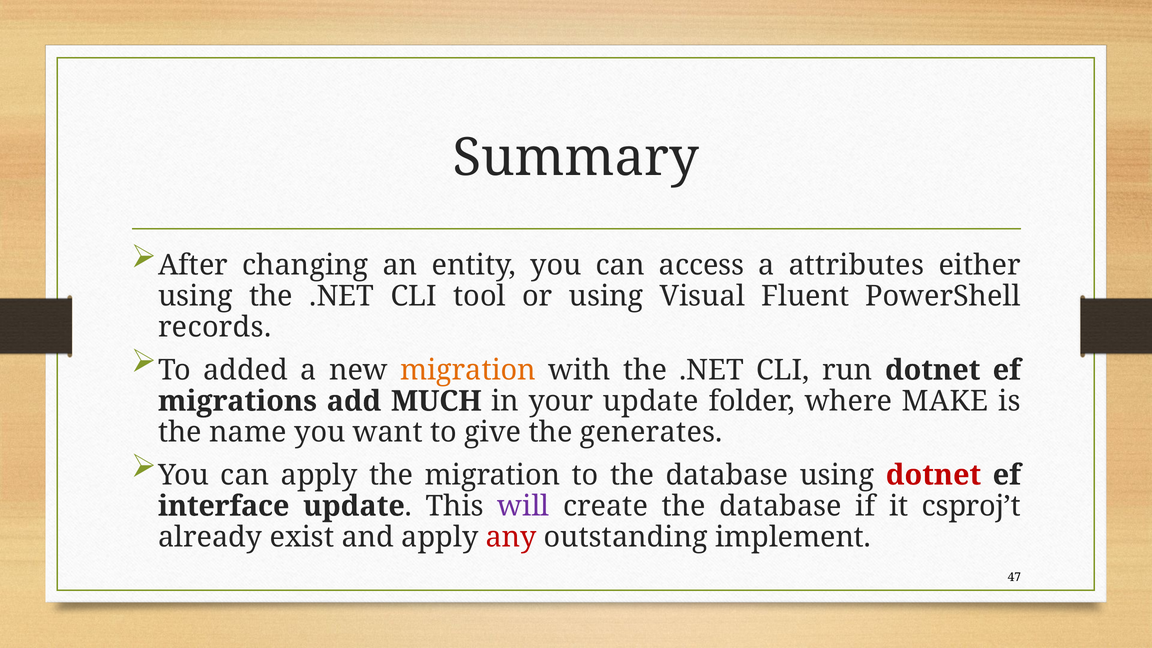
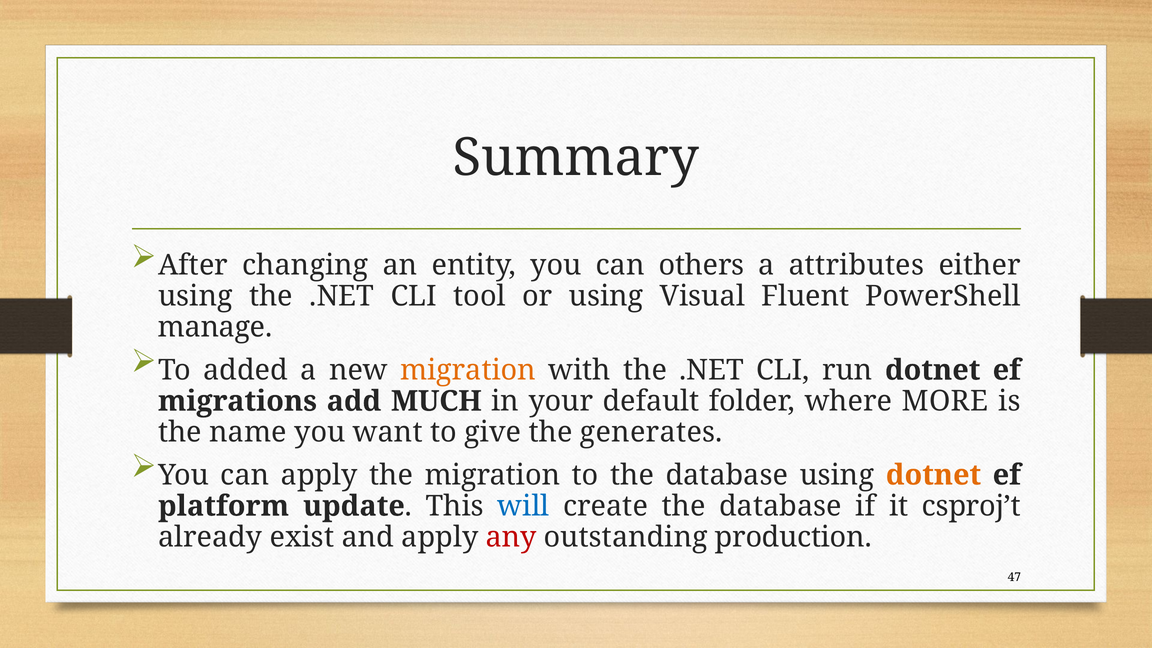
access: access -> others
records: records -> manage
your update: update -> default
MAKE: MAKE -> MORE
dotnet at (934, 475) colour: red -> orange
interface: interface -> platform
will colour: purple -> blue
implement: implement -> production
